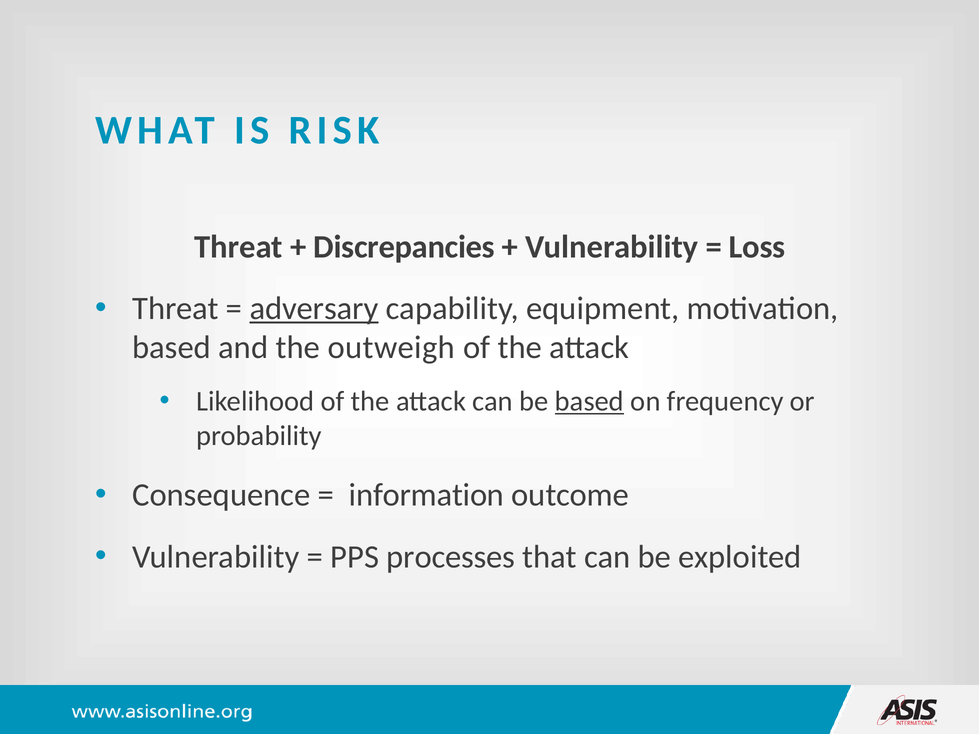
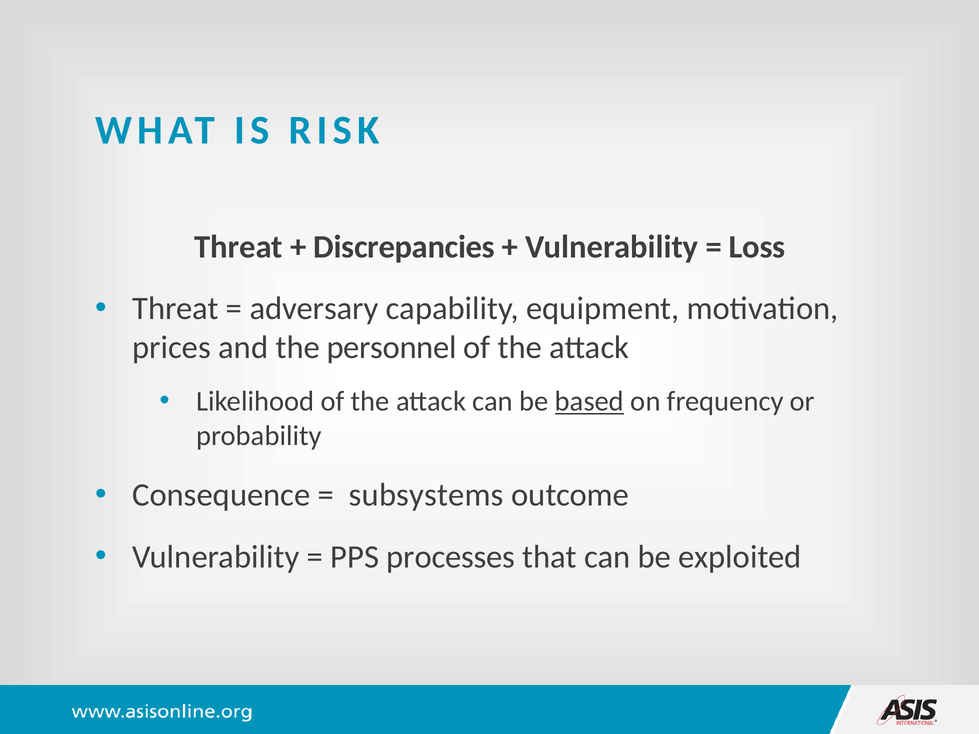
adversary underline: present -> none
based at (172, 348): based -> prices
outweigh: outweigh -> personnel
information: information -> subsystems
